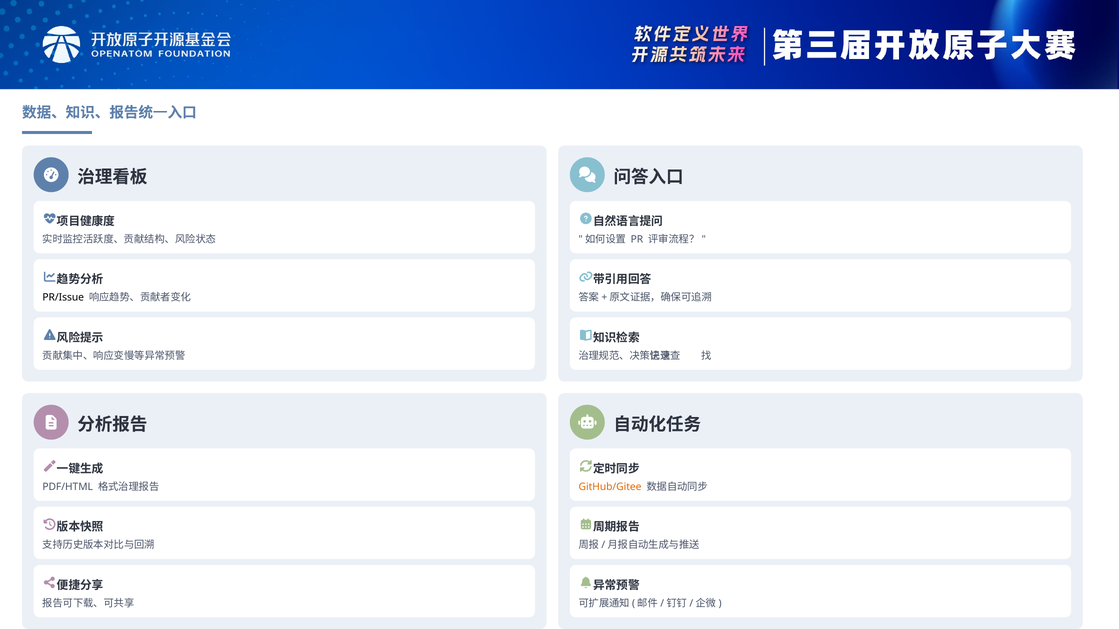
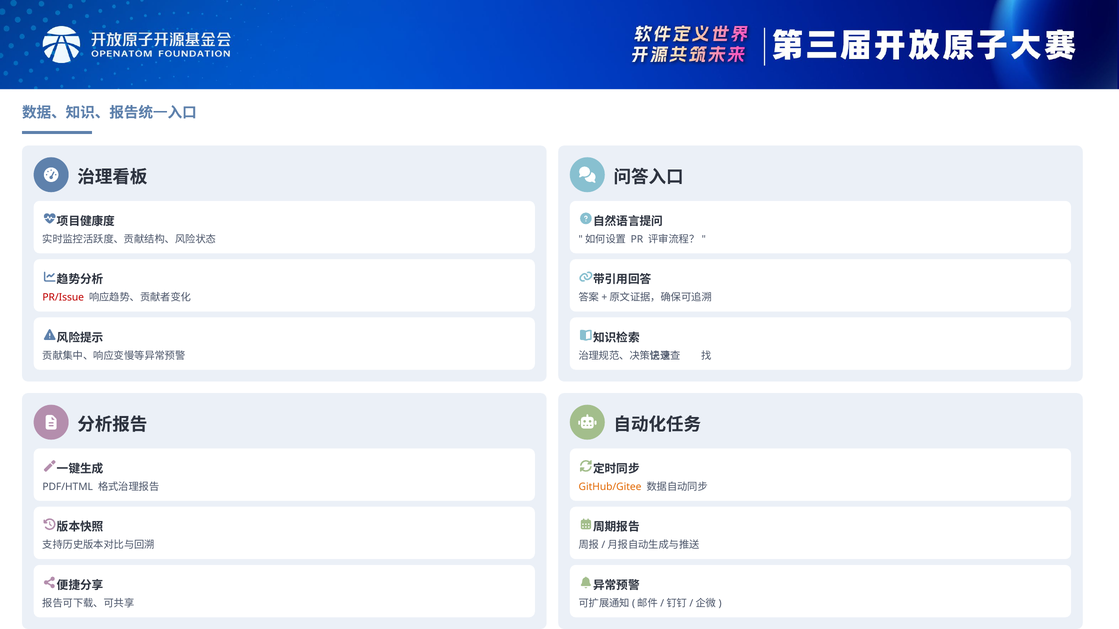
PR/Issue colour: black -> red
